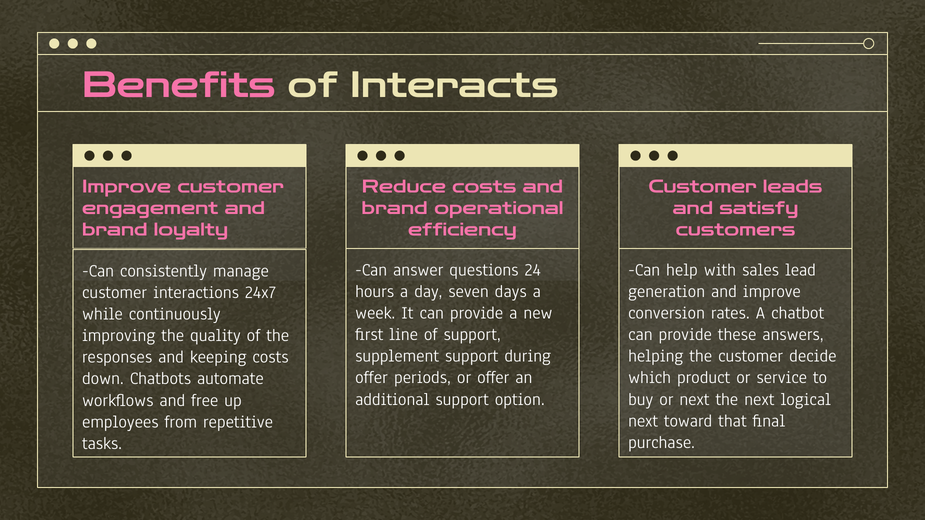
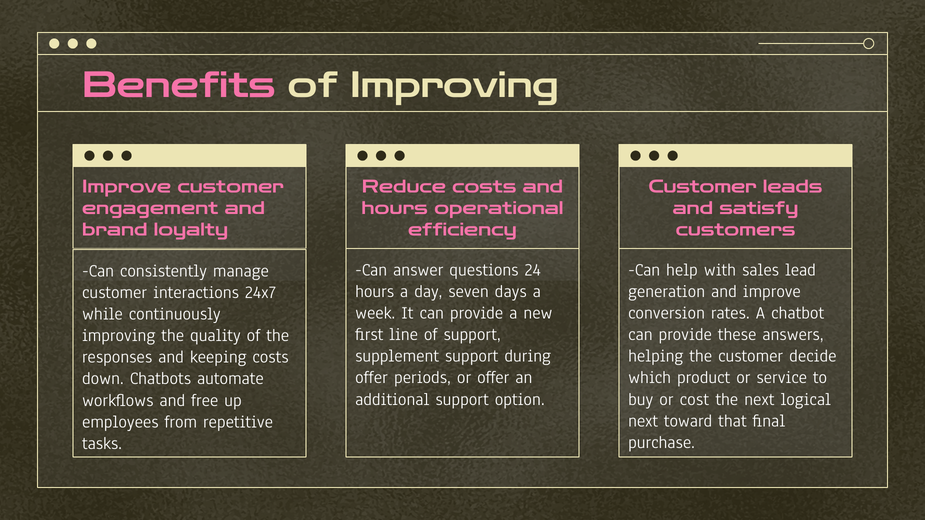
of Interacts: Interacts -> Improving
brand at (395, 208): brand -> hours
or next: next -> cost
